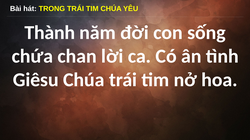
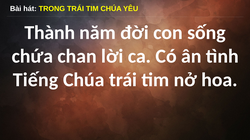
Giêsu: Giêsu -> Tiếng
